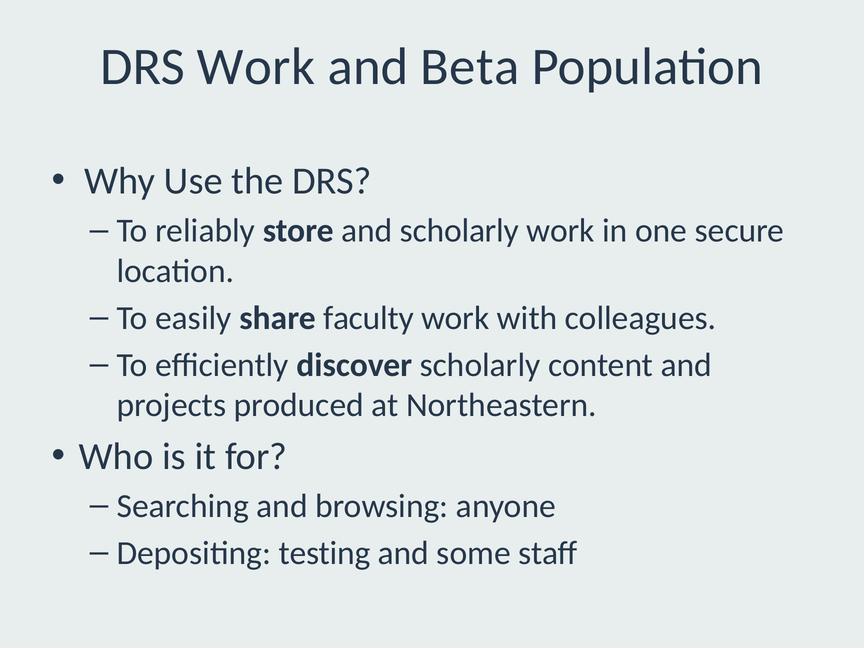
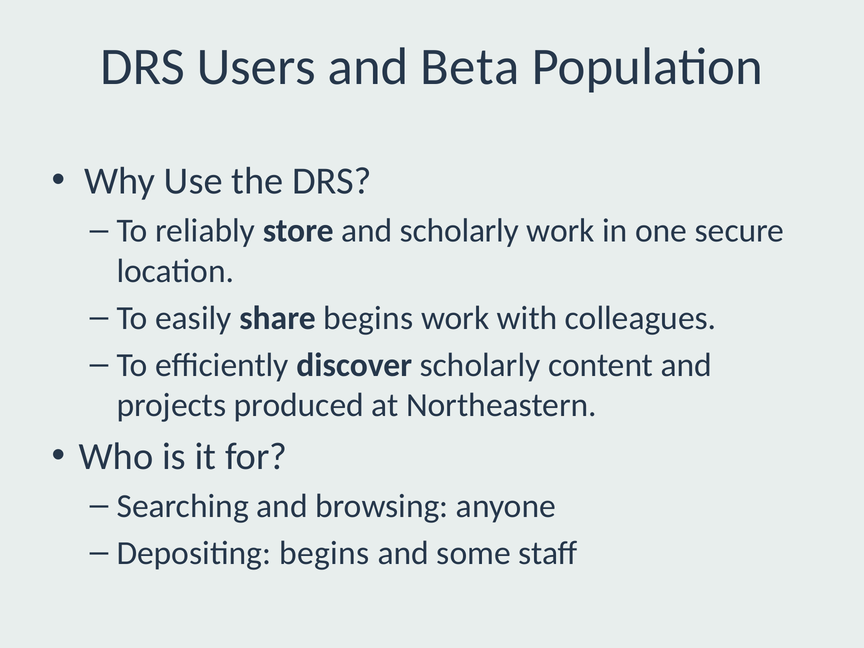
DRS Work: Work -> Users
share faculty: faculty -> begins
Depositing testing: testing -> begins
